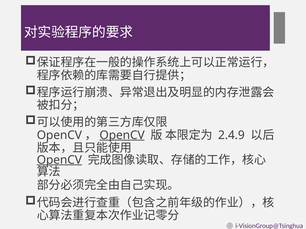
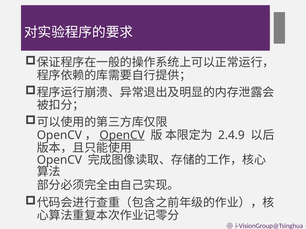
OpenCV at (59, 160) underline: present -> none
